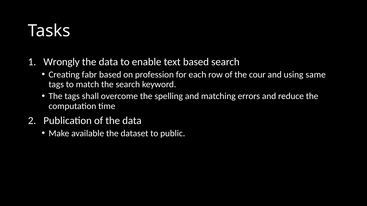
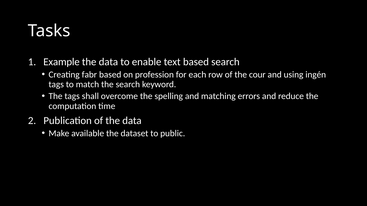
Wrongly: Wrongly -> Example
same: same -> ingén
